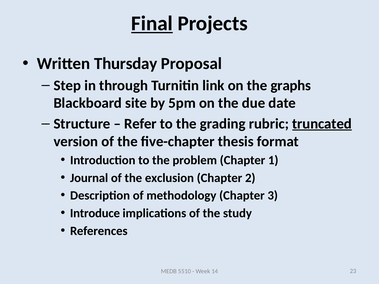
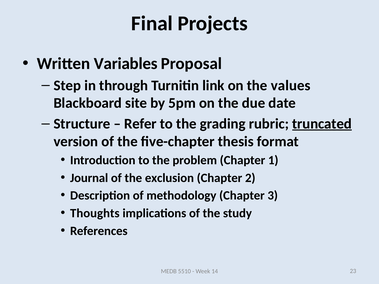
Final underline: present -> none
Thursday: Thursday -> Variables
graphs: graphs -> values
Introduce: Introduce -> Thoughts
